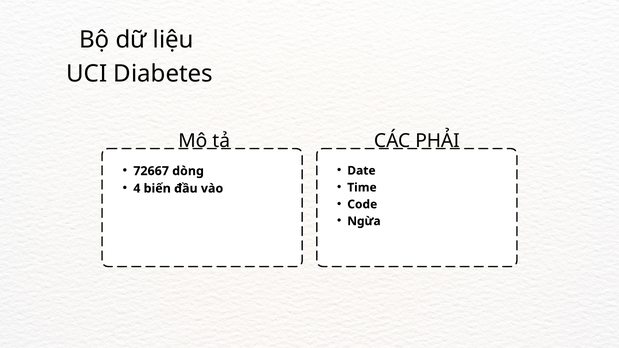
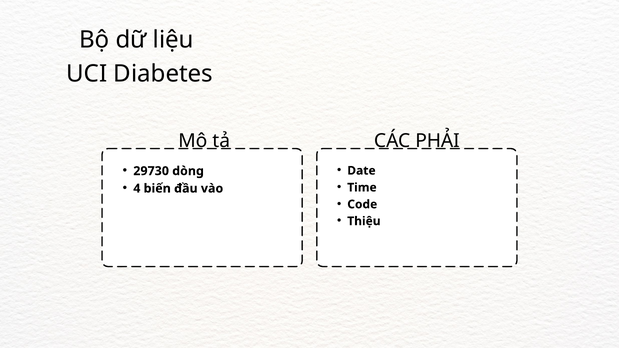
72667: 72667 -> 29730
Ngừa: Ngừa -> Thiệu
